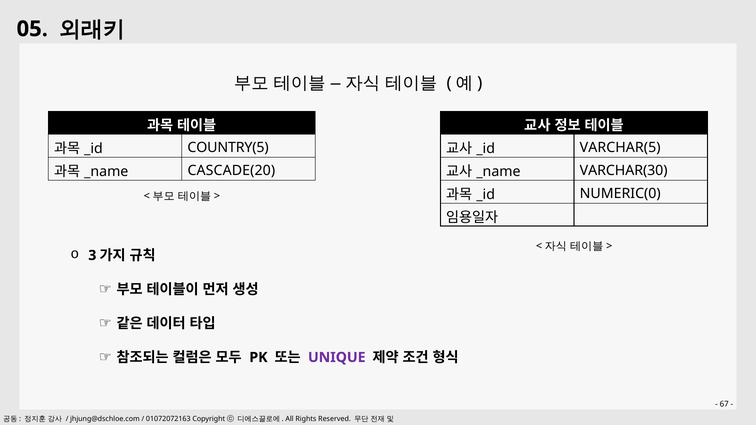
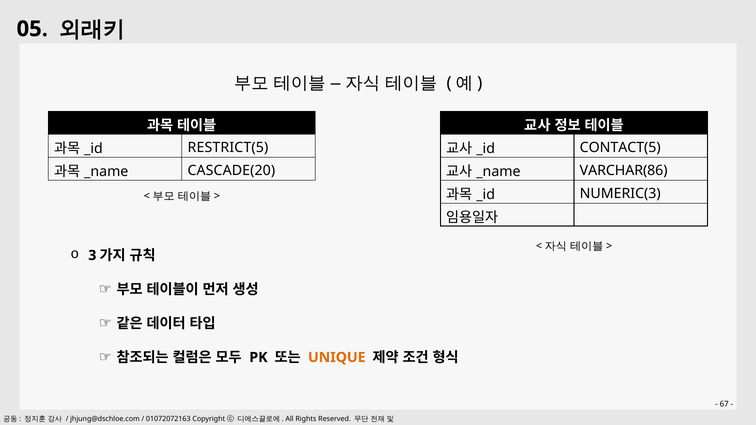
COUNTRY(5: COUNTRY(5 -> RESTRICT(5
VARCHAR(5: VARCHAR(5 -> CONTACT(5
VARCHAR(30: VARCHAR(30 -> VARCHAR(86
NUMERIC(0: NUMERIC(0 -> NUMERIC(3
UNIQUE colour: purple -> orange
